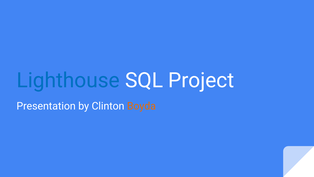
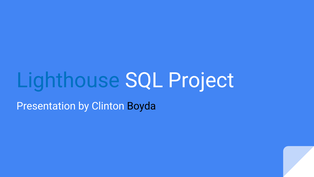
Boyda colour: orange -> black
